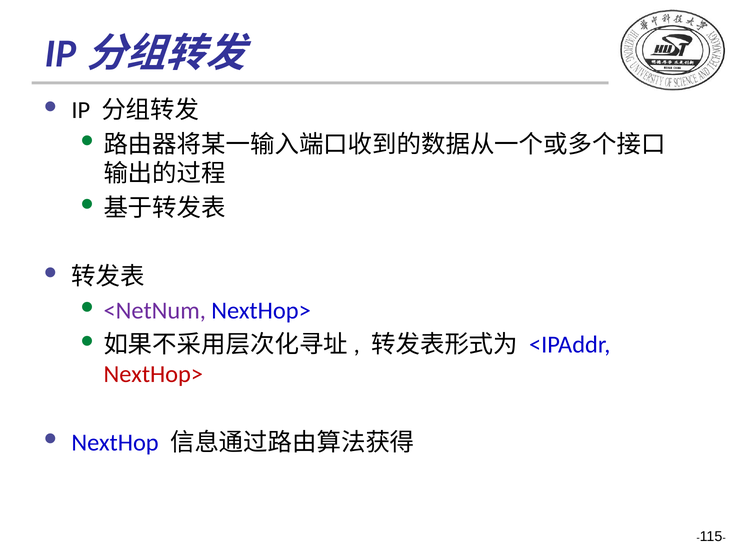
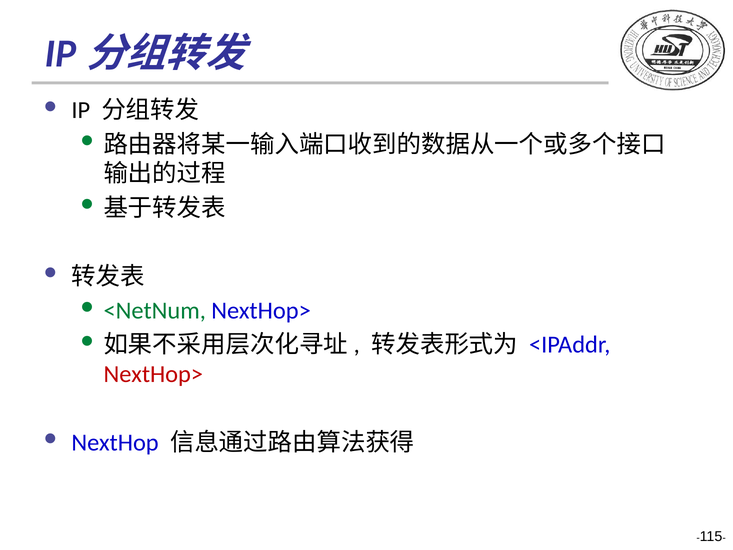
<NetNum colour: purple -> green
